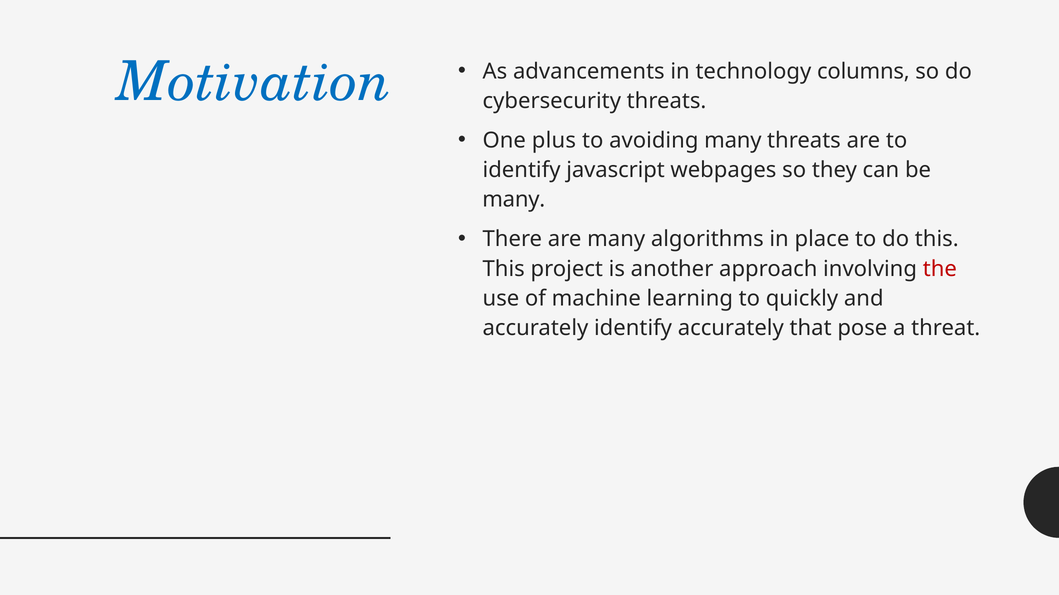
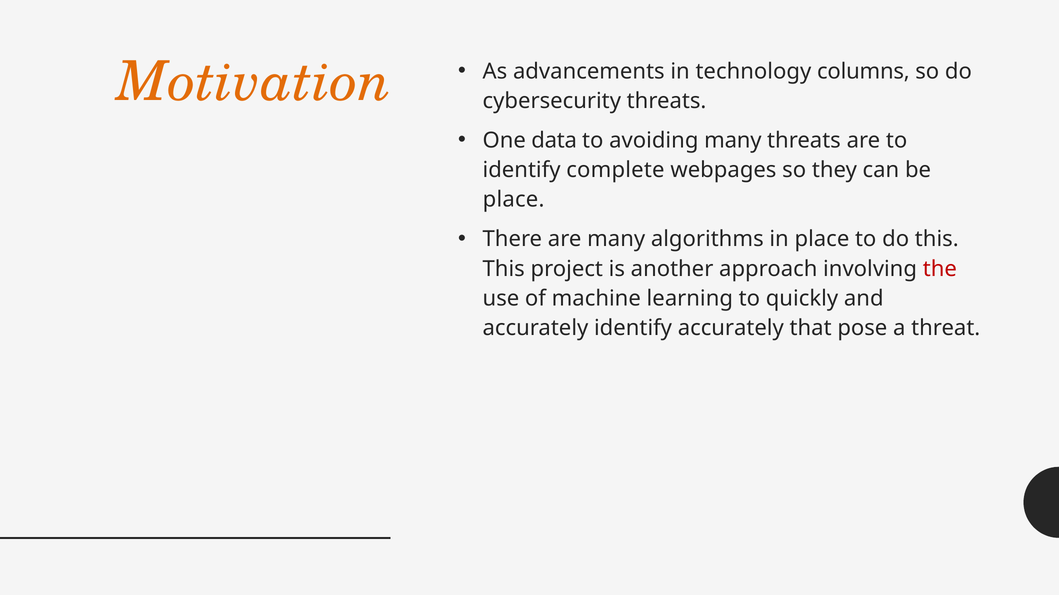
Motivation colour: blue -> orange
plus: plus -> data
javascript: javascript -> complete
many at (514, 200): many -> place
